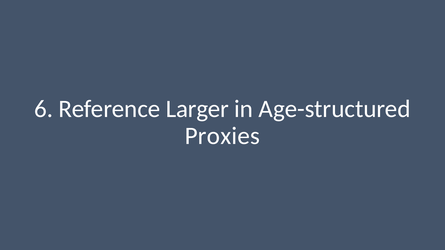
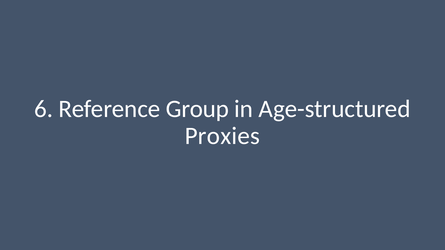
Larger: Larger -> Group
